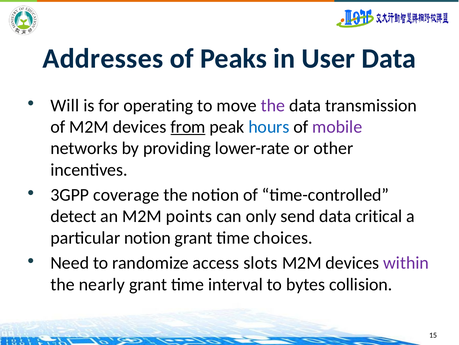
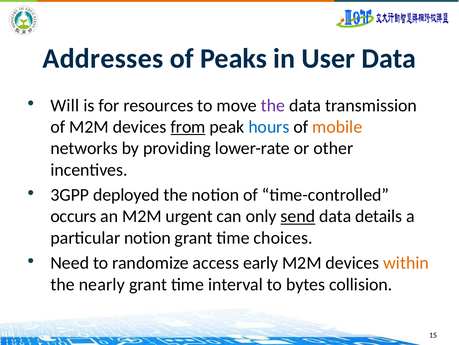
operating: operating -> resources
mobile colour: purple -> orange
coverage: coverage -> deployed
detect: detect -> occurs
points: points -> urgent
send underline: none -> present
critical: critical -> details
slots: slots -> early
within colour: purple -> orange
